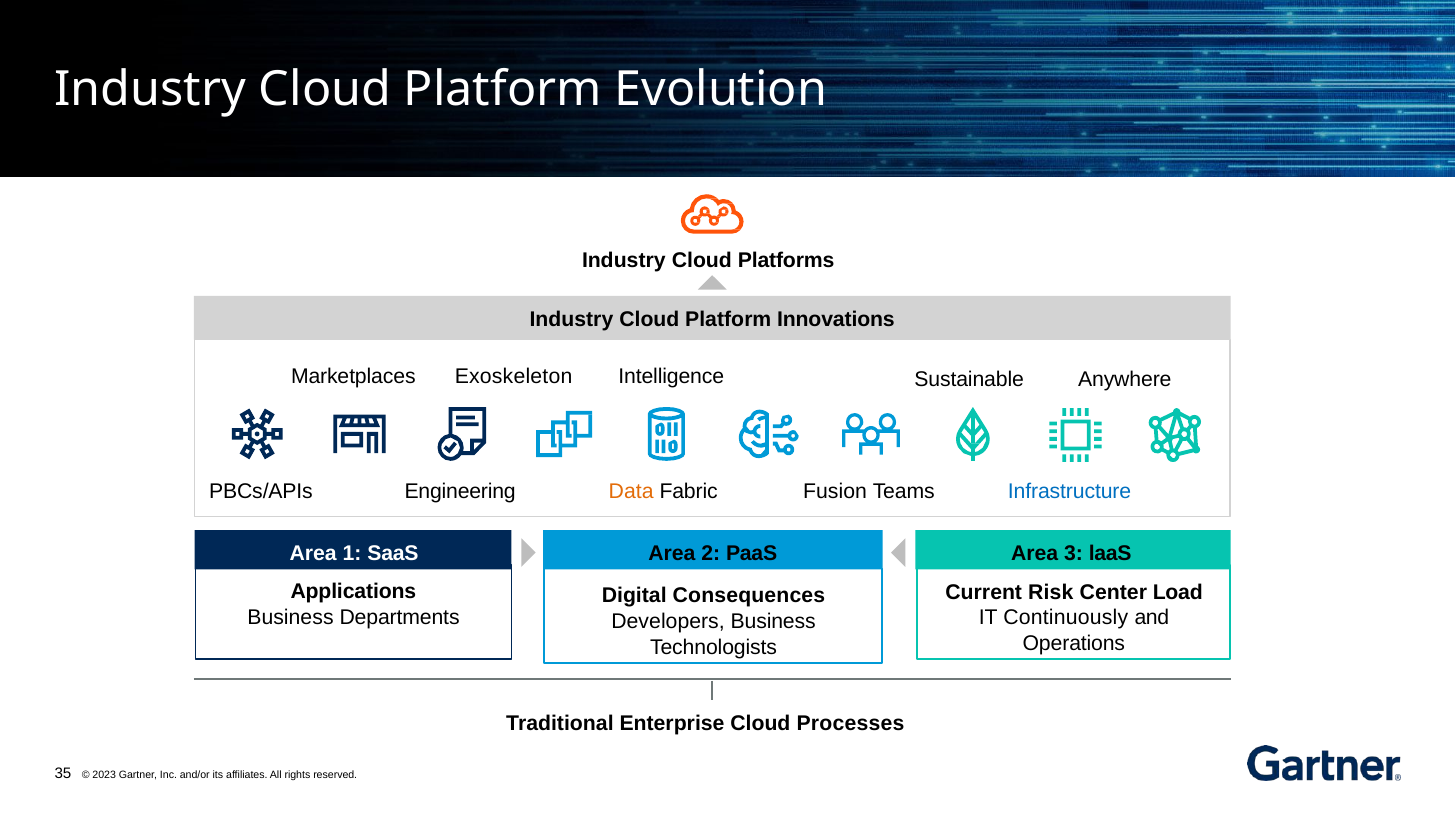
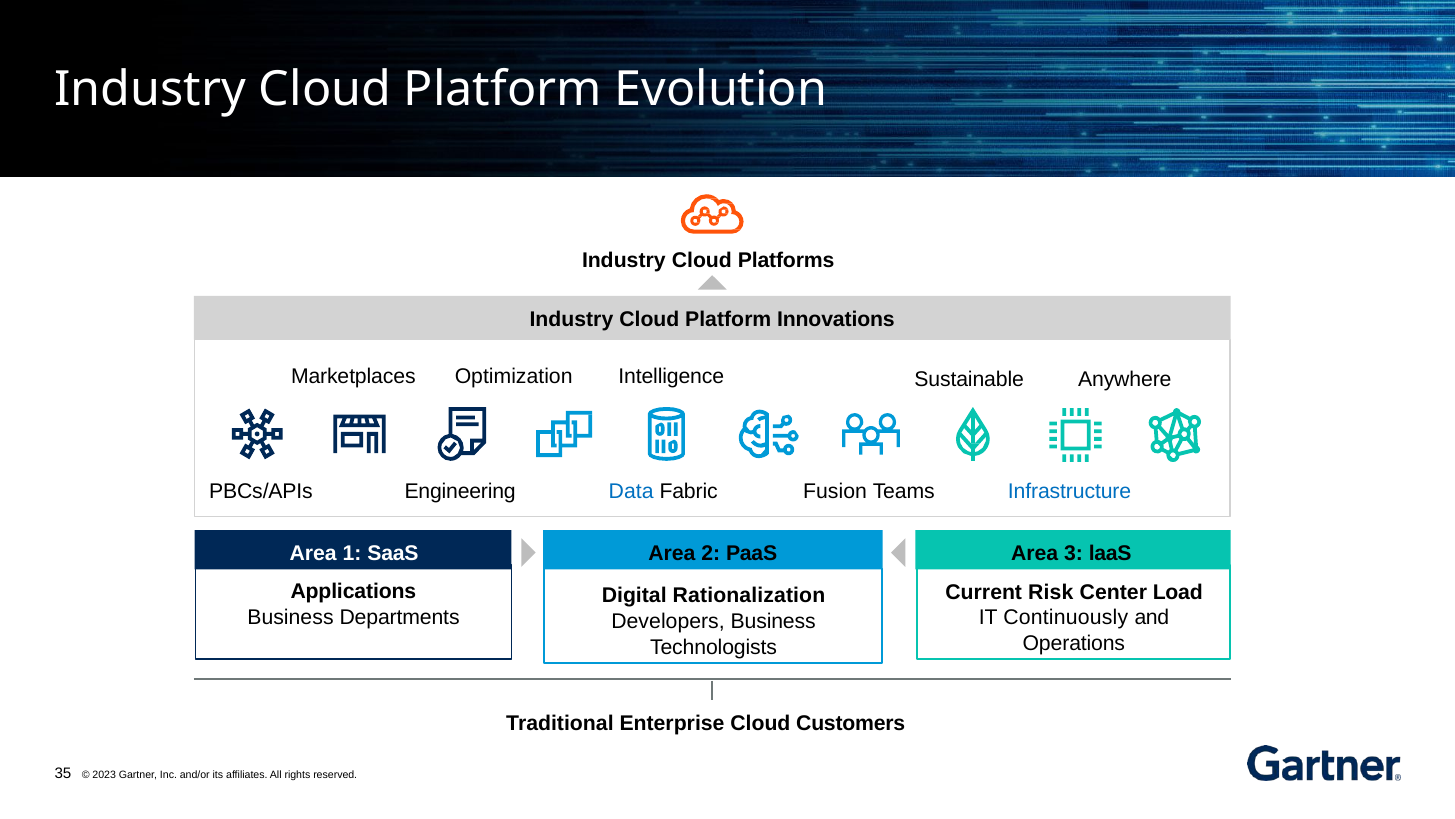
Exoskeleton: Exoskeleton -> Optimization
Data colour: orange -> blue
Consequences: Consequences -> Rationalization
Processes: Processes -> Customers
